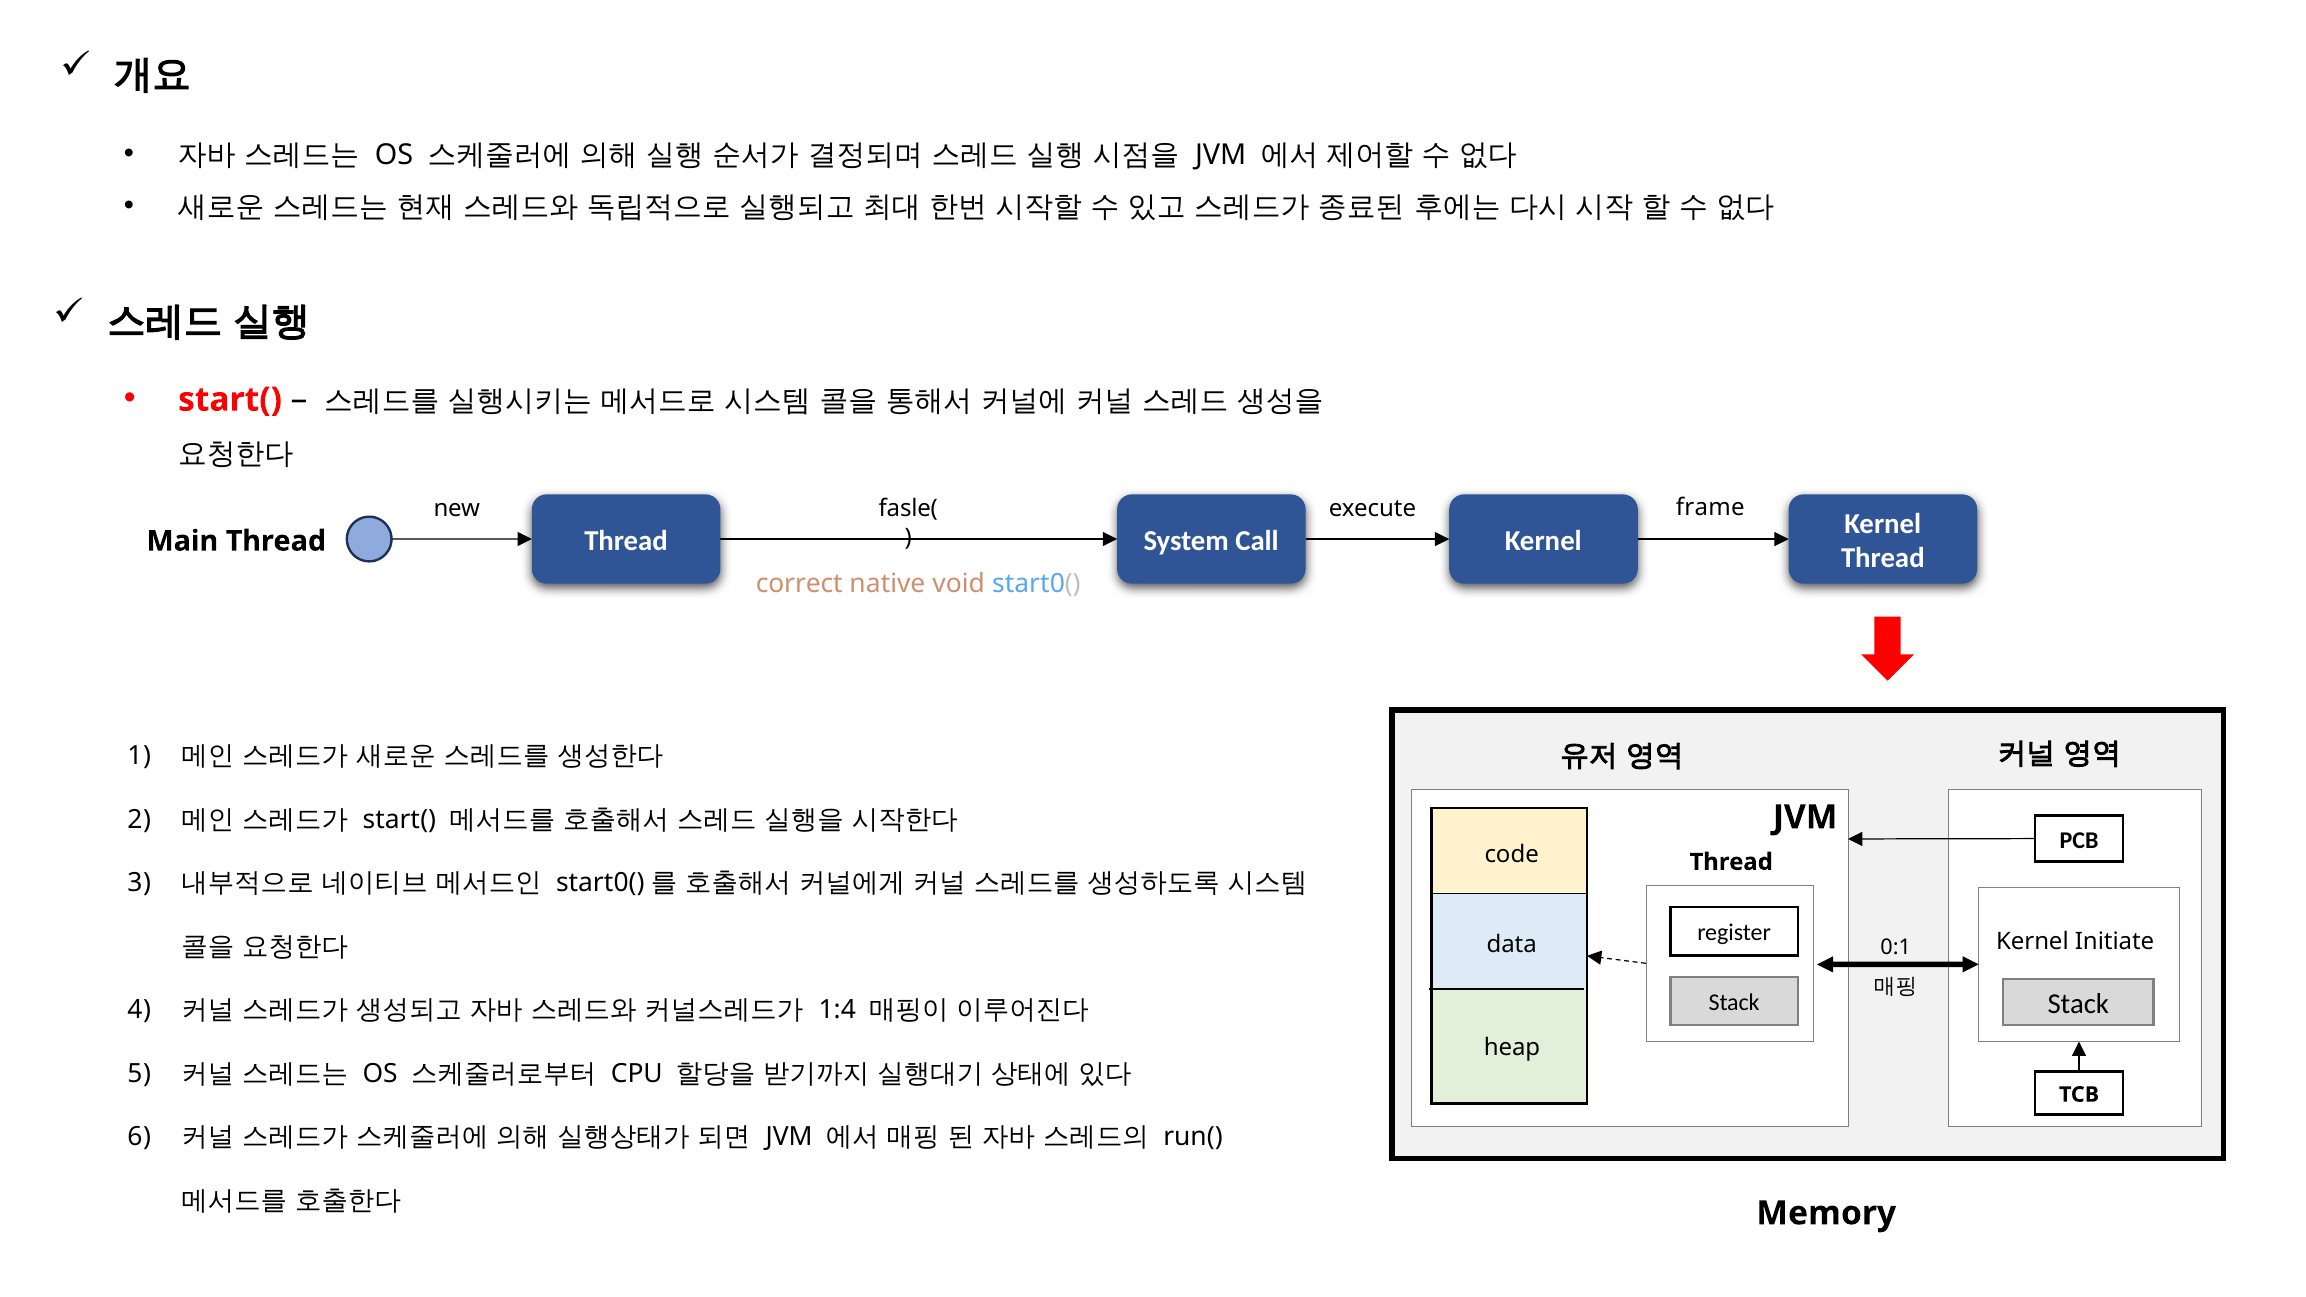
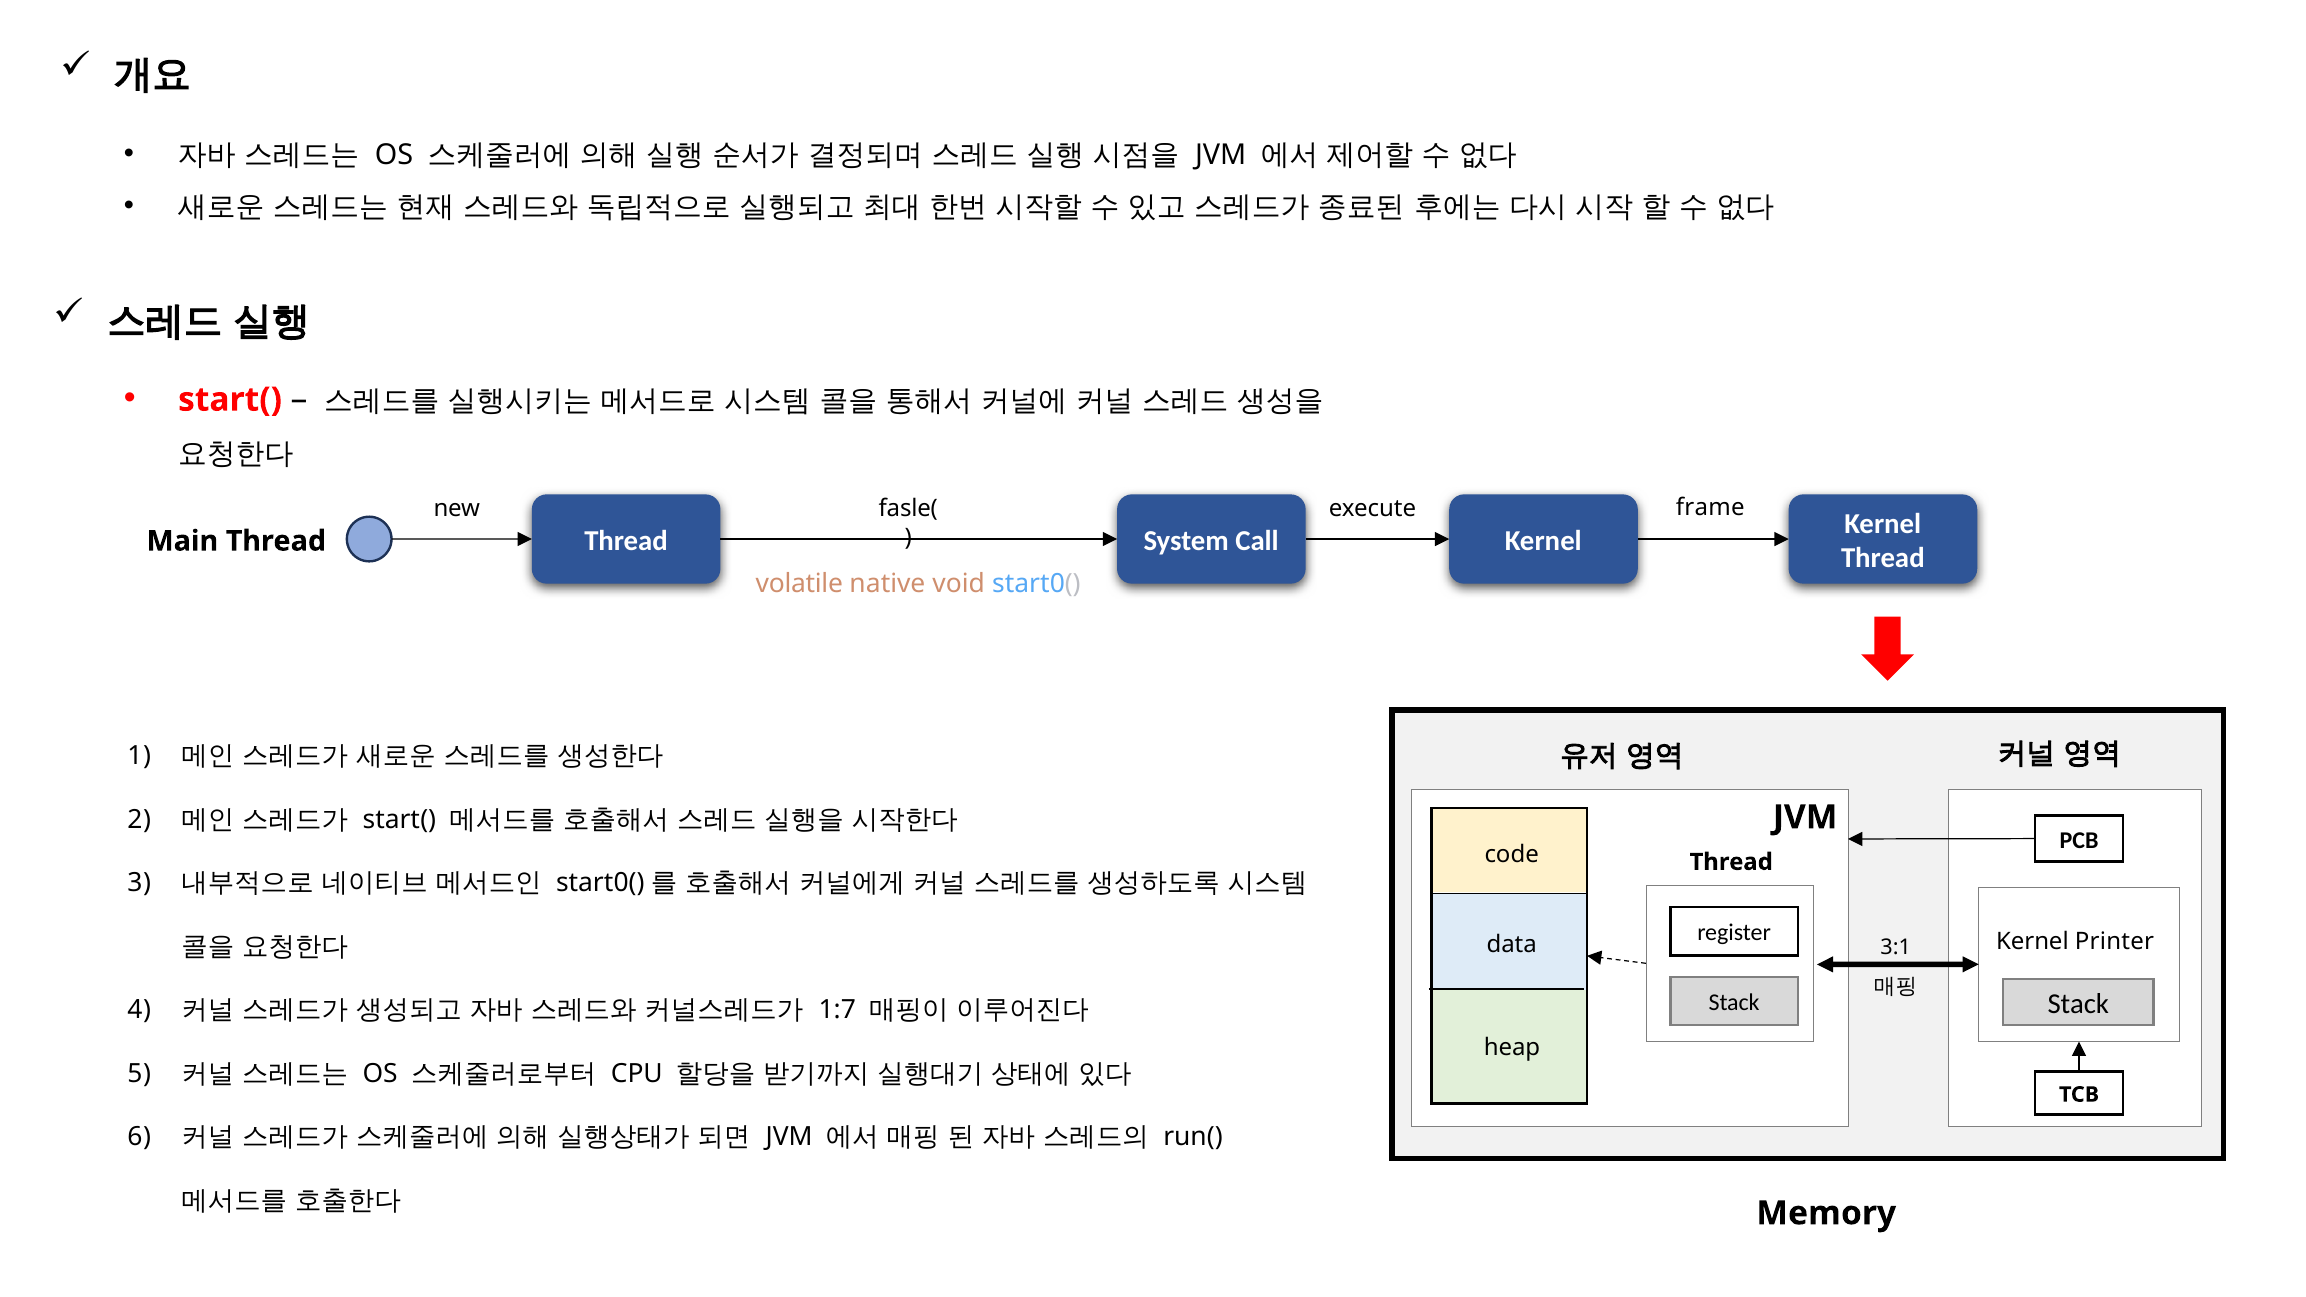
correct: correct -> volatile
Initiate: Initiate -> Printer
0:1: 0:1 -> 3:1
1:4: 1:4 -> 1:7
